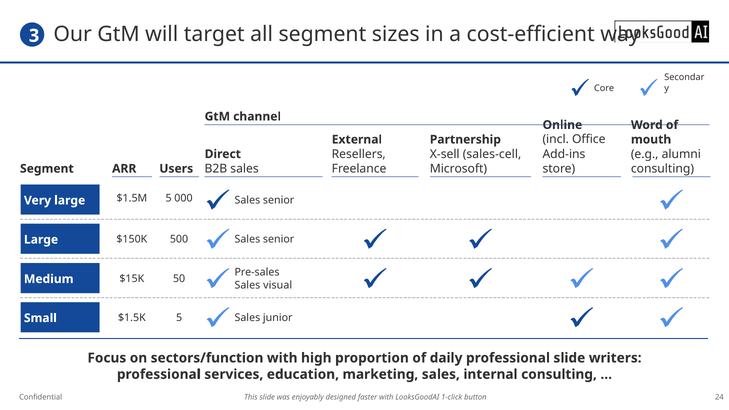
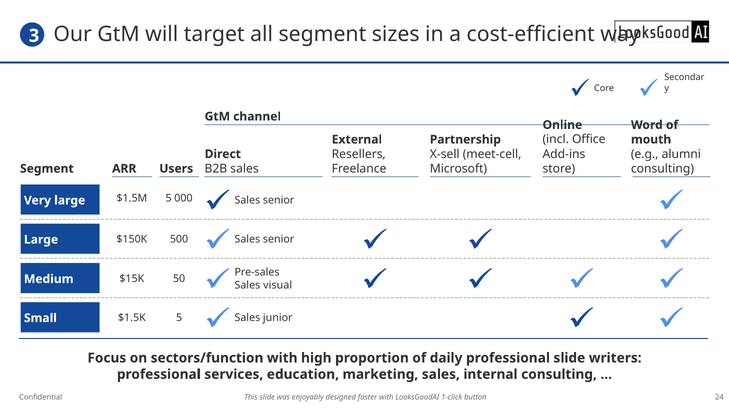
sales-cell: sales-cell -> meet-cell
